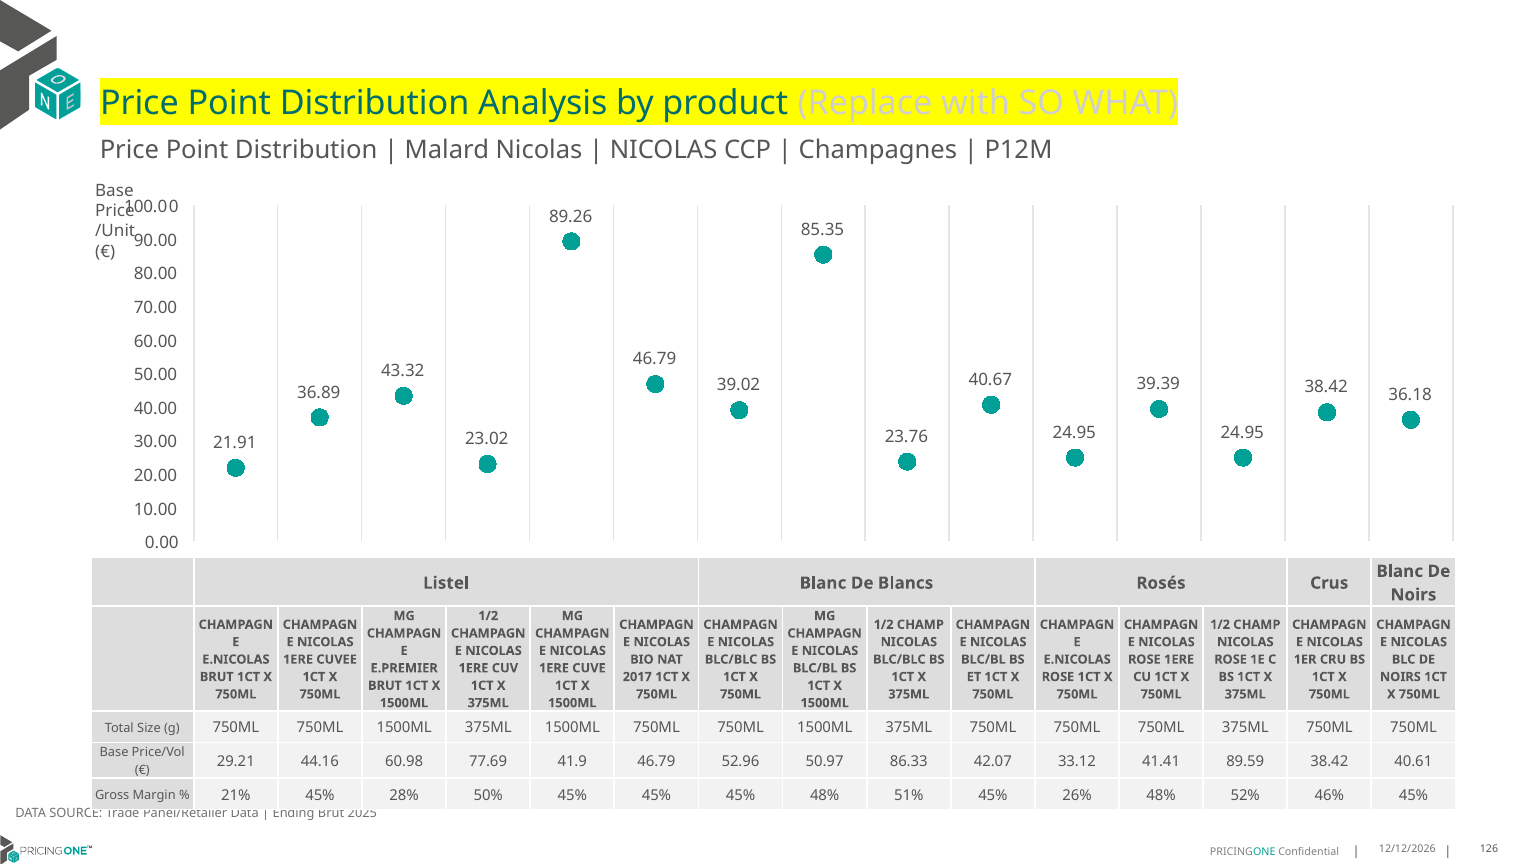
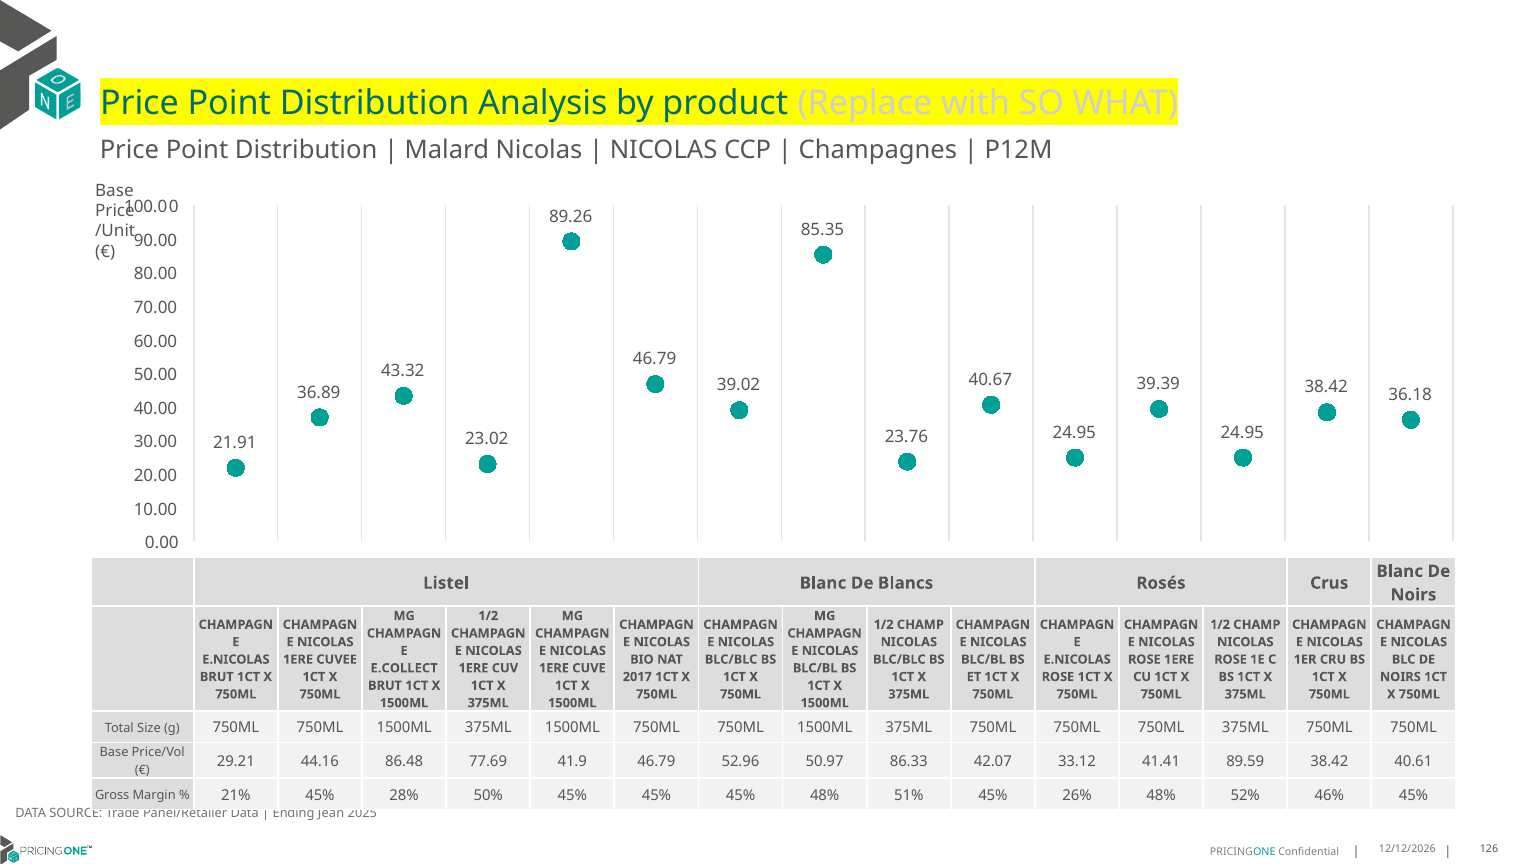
E.PREMIER: E.PREMIER -> E.COLLECT
60.98: 60.98 -> 86.48
Ending Brut: Brut -> Jean
